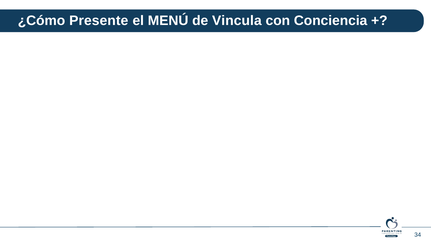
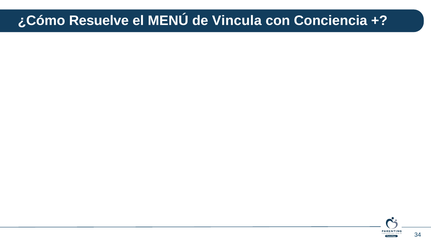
Presente: Presente -> Resuelve
